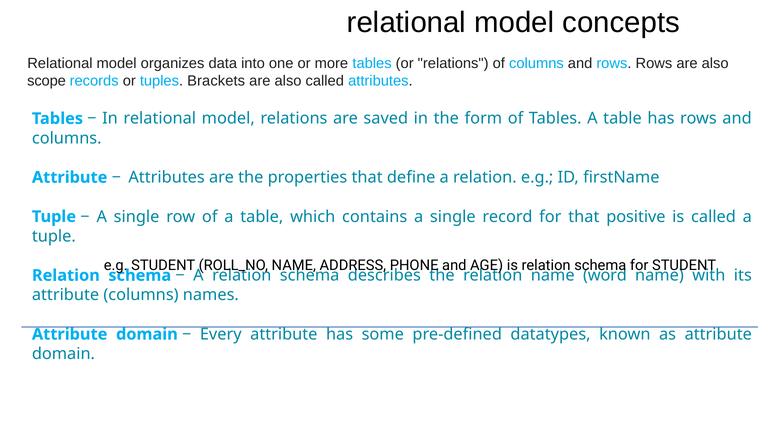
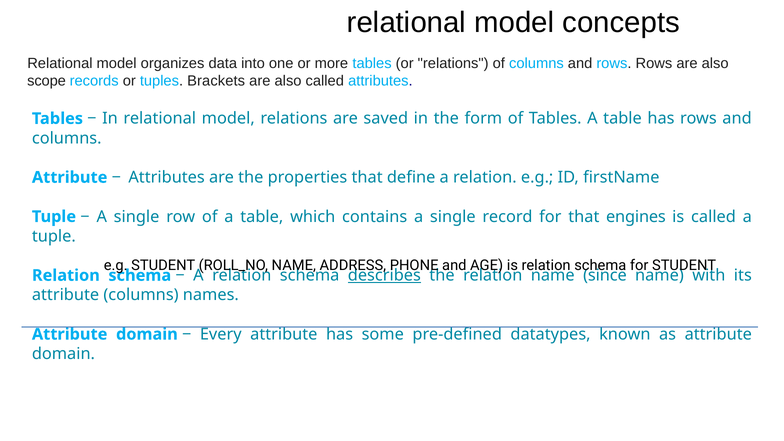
positive: positive -> engines
describes underline: none -> present
word: word -> since
